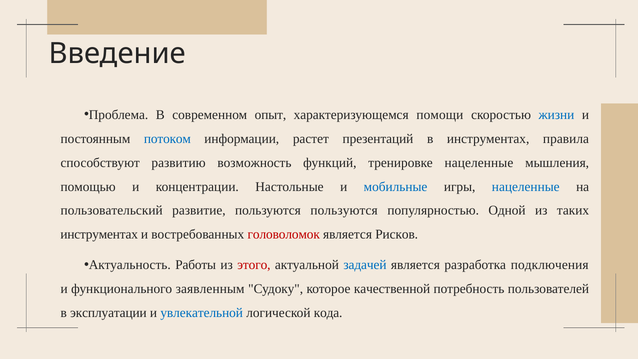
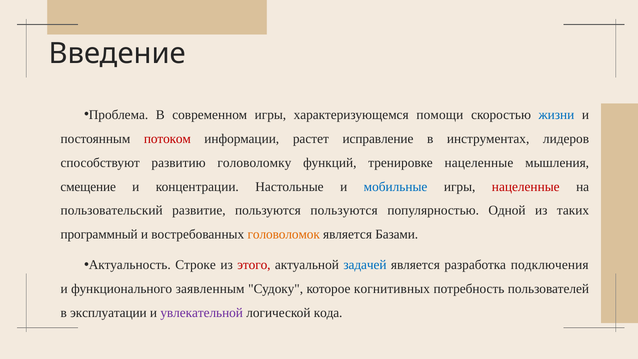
современном опыт: опыт -> игры
потоком colour: blue -> red
презентаций: презентаций -> исправление
правила: правила -> лидеров
возможность: возможность -> головоломку
помощью: помощью -> смещение
нацеленные at (526, 187) colour: blue -> red
инструментах at (99, 234): инструментах -> программный
головоломок colour: red -> orange
Рисков: Рисков -> Базами
Работы: Работы -> Строке
качественной: качественной -> когнитивных
увлекательной colour: blue -> purple
